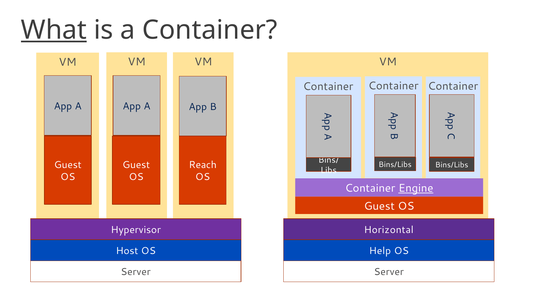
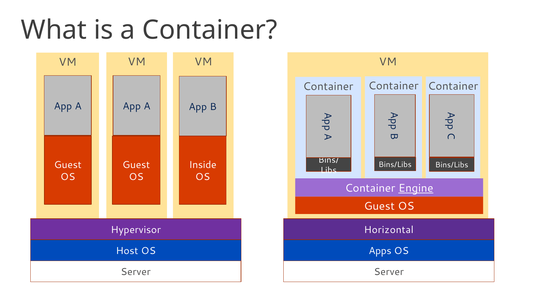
What underline: present -> none
Reach: Reach -> Inside
Help: Help -> Apps
